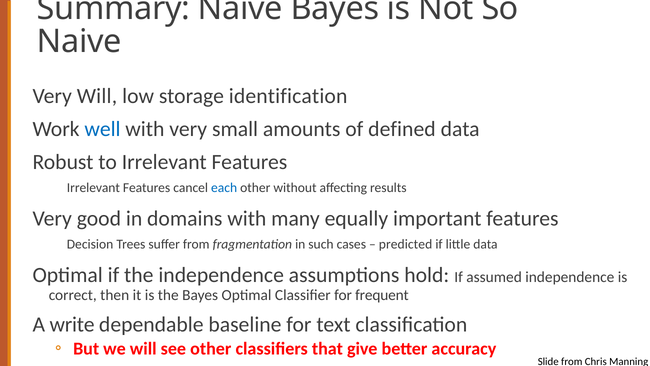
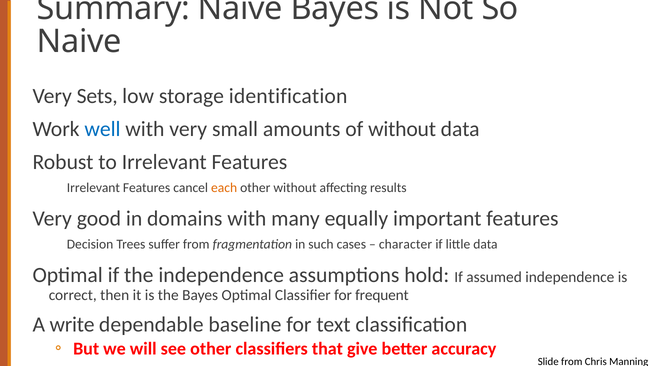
Very Will: Will -> Sets
of defined: defined -> without
each colour: blue -> orange
predicted: predicted -> character
